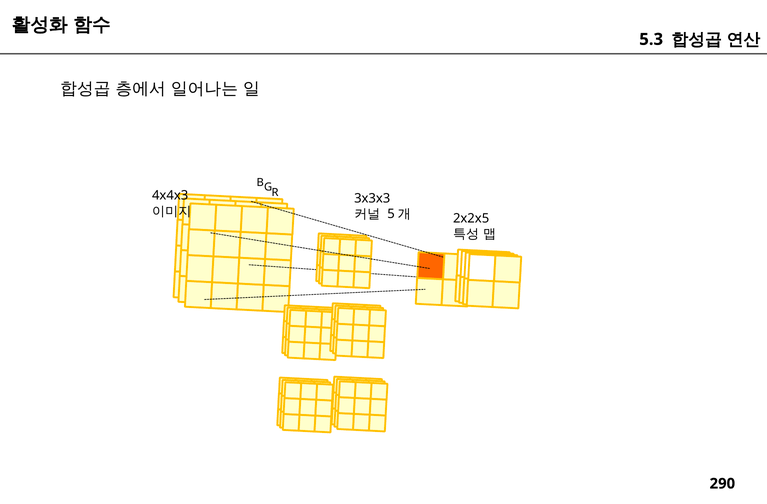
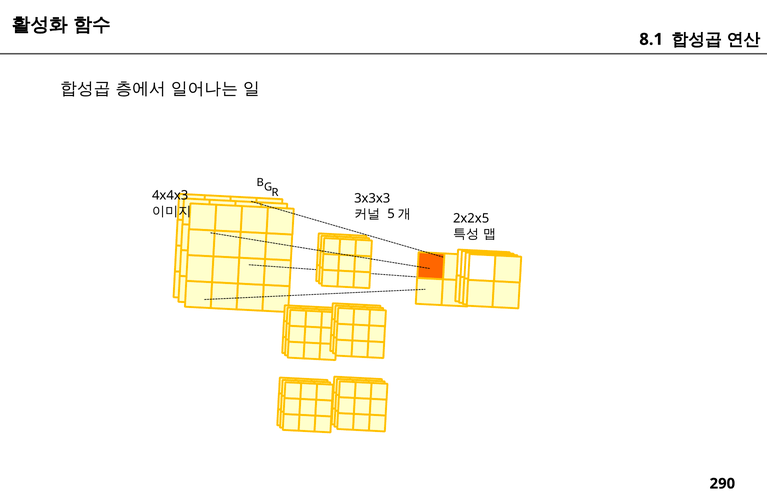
5.3: 5.3 -> 8.1
